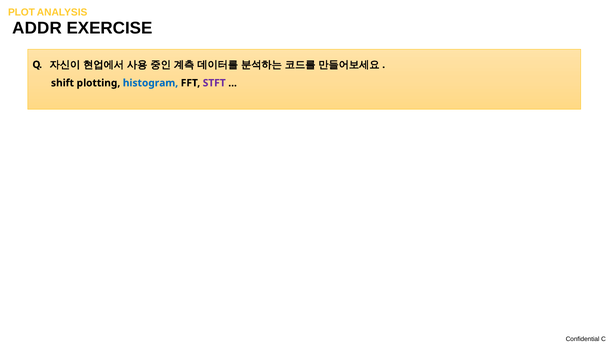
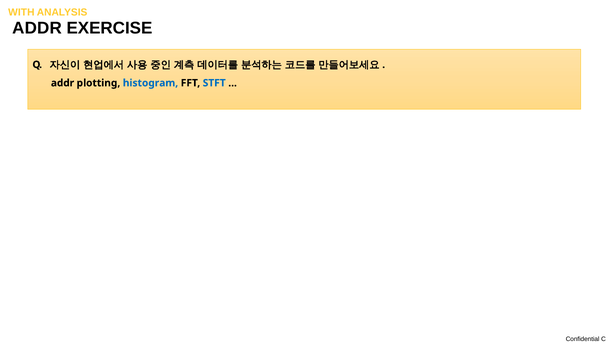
PLOT: PLOT -> WITH
shift at (62, 83): shift -> addr
STFT colour: purple -> blue
